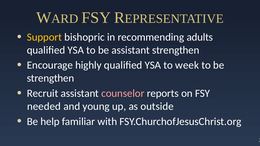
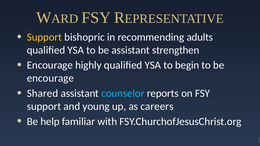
week: week -> begin
strengthen at (50, 78): strengthen -> encourage
Recruit: Recruit -> Shared
counselor colour: pink -> light blue
needed at (44, 106): needed -> support
outside: outside -> careers
